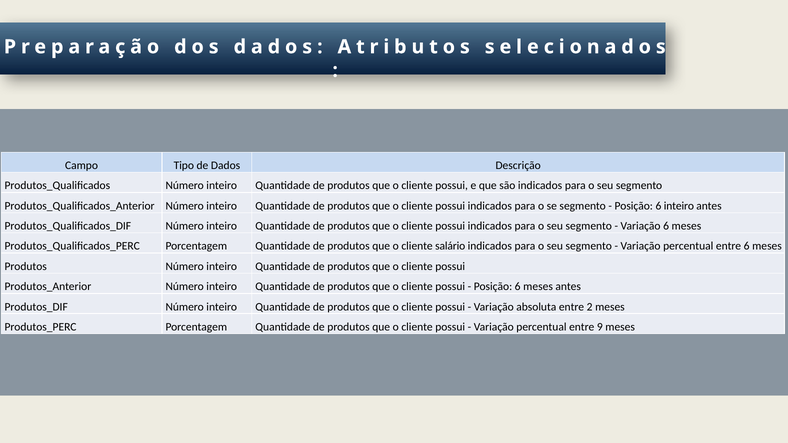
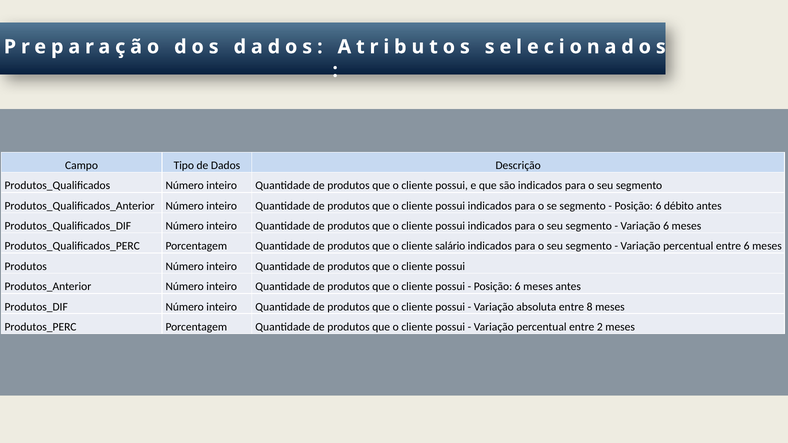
6 inteiro: inteiro -> débito
2: 2 -> 8
9: 9 -> 2
